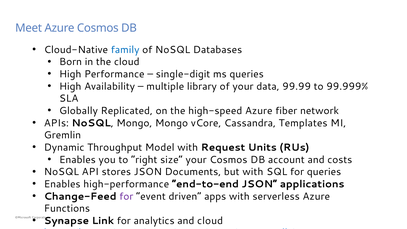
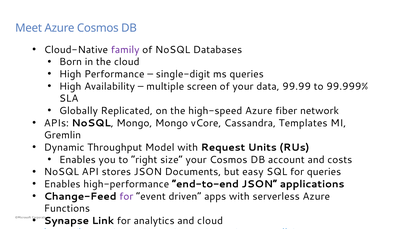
family colour: blue -> purple
library: library -> screen
but with: with -> easy
